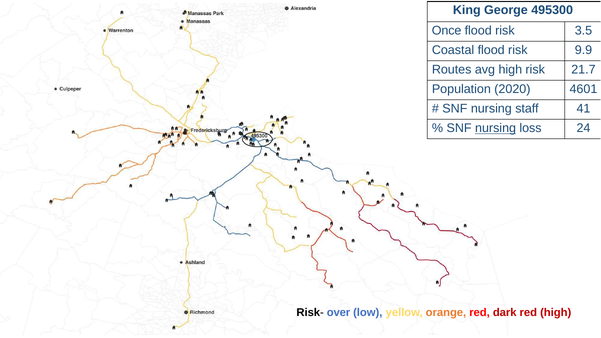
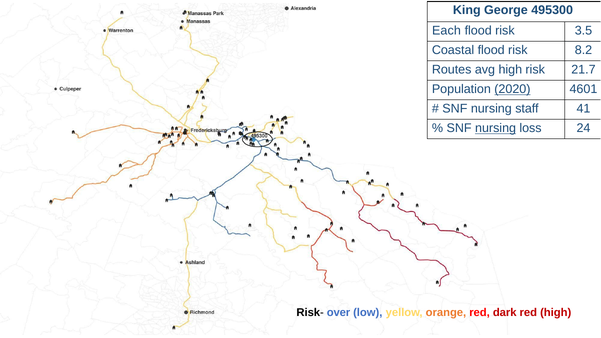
Once: Once -> Each
9.9: 9.9 -> 8.2
2020 underline: none -> present
